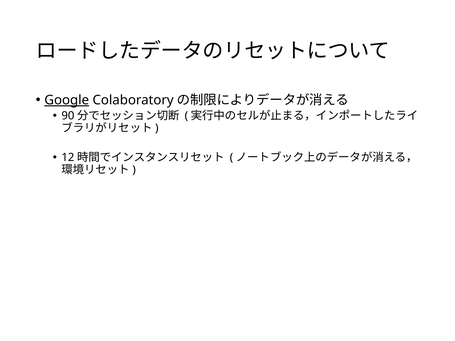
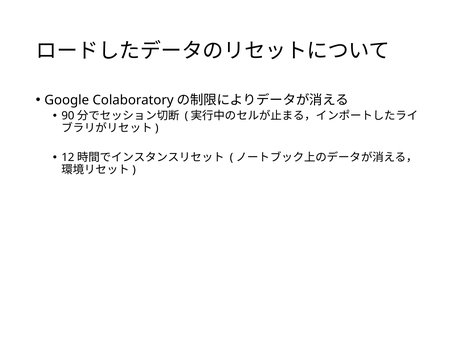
Google underline: present -> none
